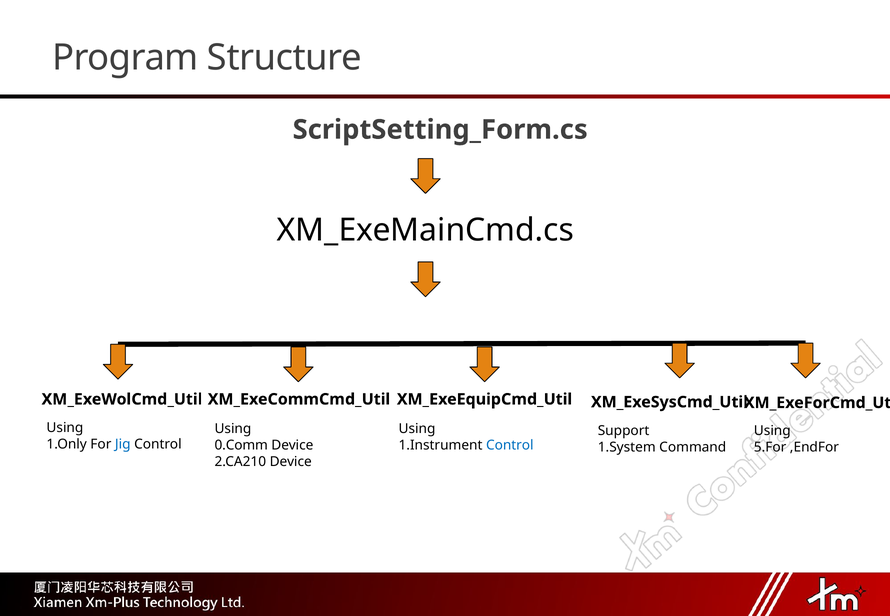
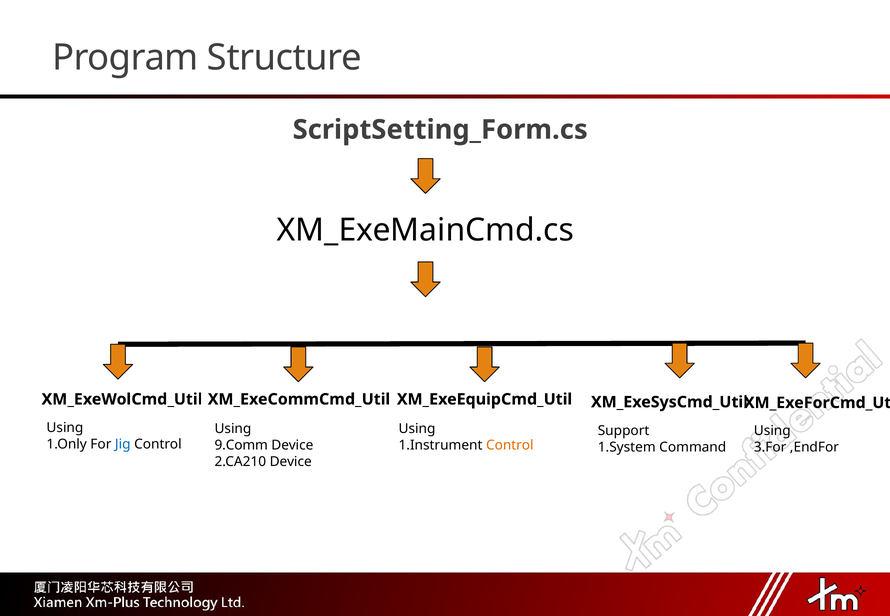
0.Comm: 0.Comm -> 9.Comm
Control at (510, 445) colour: blue -> orange
5.For: 5.For -> 3.For
